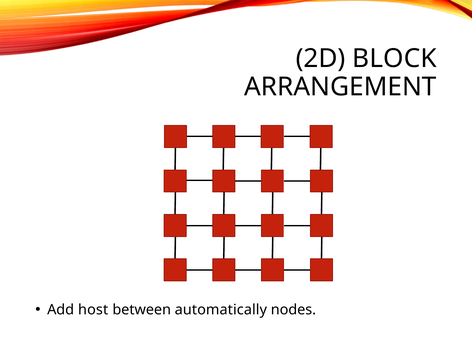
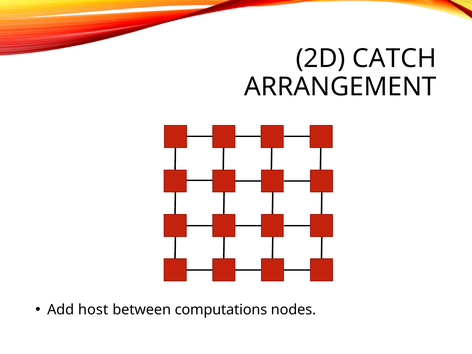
BLOCK: BLOCK -> CATCH
automatically: automatically -> computations
